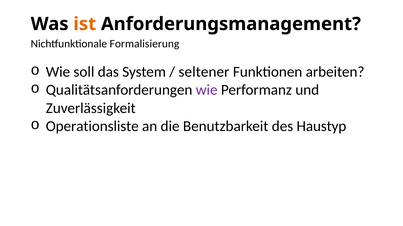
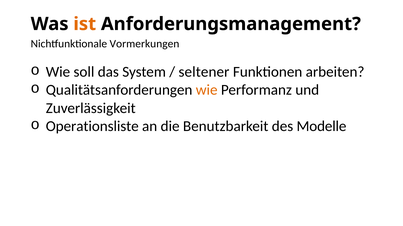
Formalisierung: Formalisierung -> Vormerkungen
wie at (207, 90) colour: purple -> orange
Haustyp: Haustyp -> Modelle
